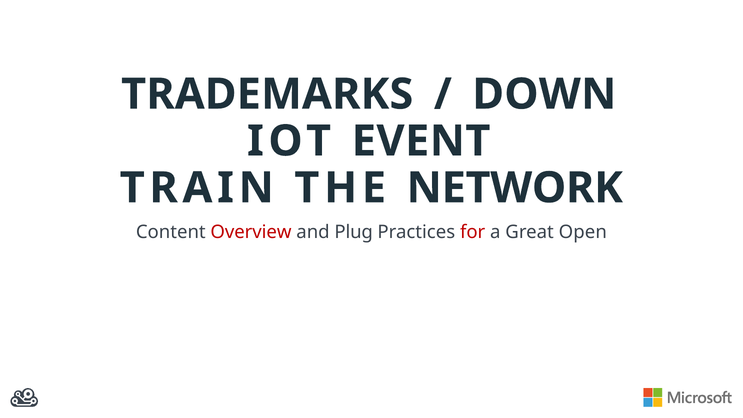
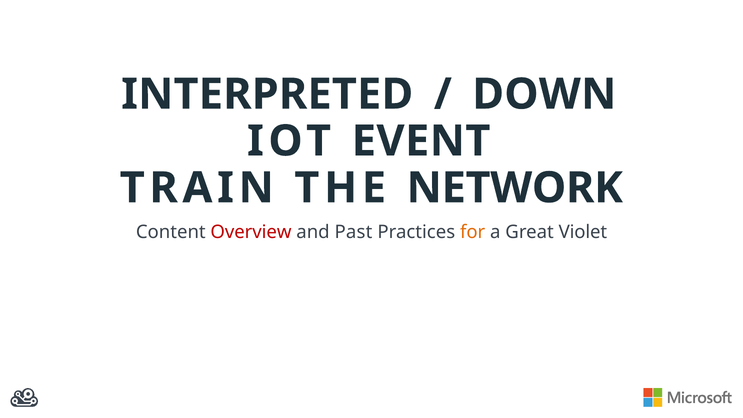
TRADEMARKS: TRADEMARKS -> INTERPRETED
Plug: Plug -> Past
for colour: red -> orange
Open: Open -> Violet
